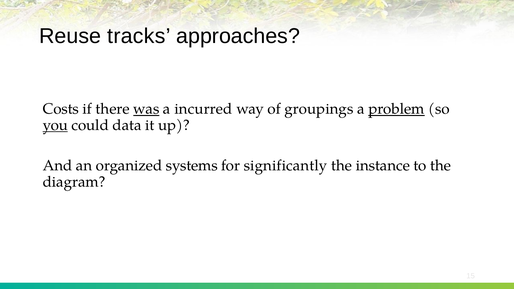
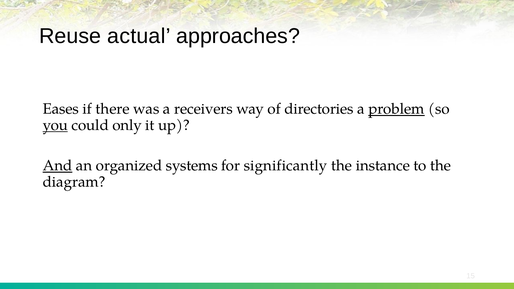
tracks: tracks -> actual
Costs: Costs -> Eases
was underline: present -> none
incurred: incurred -> receivers
groupings: groupings -> directories
data: data -> only
And underline: none -> present
